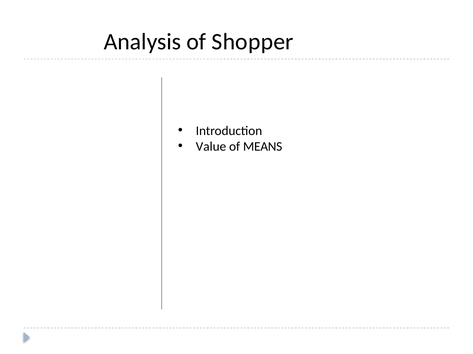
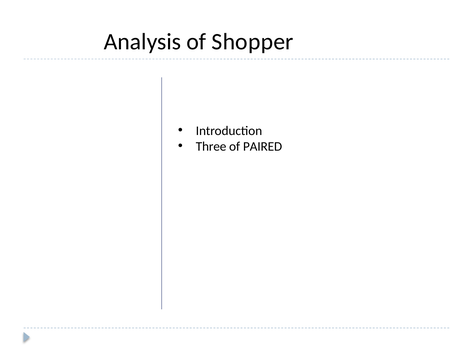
Value: Value -> Three
MEANS: MEANS -> PAIRED
